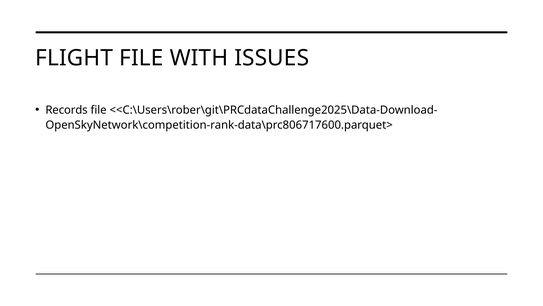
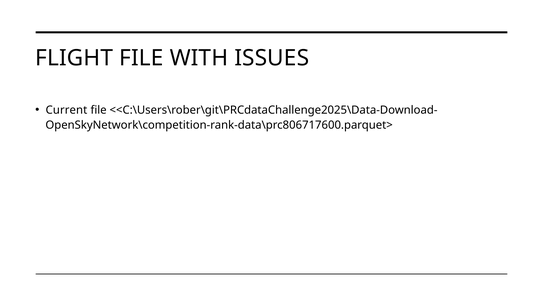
Records: Records -> Current
